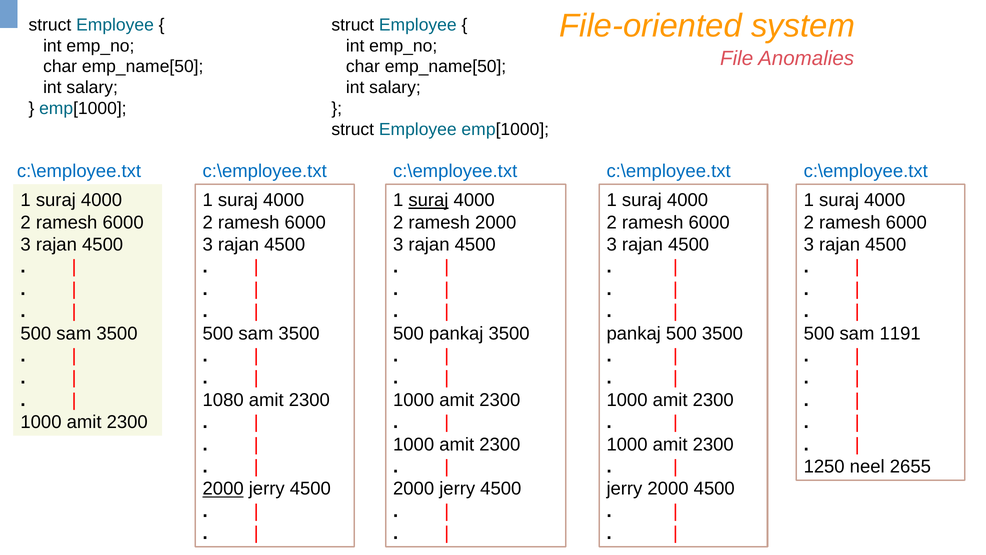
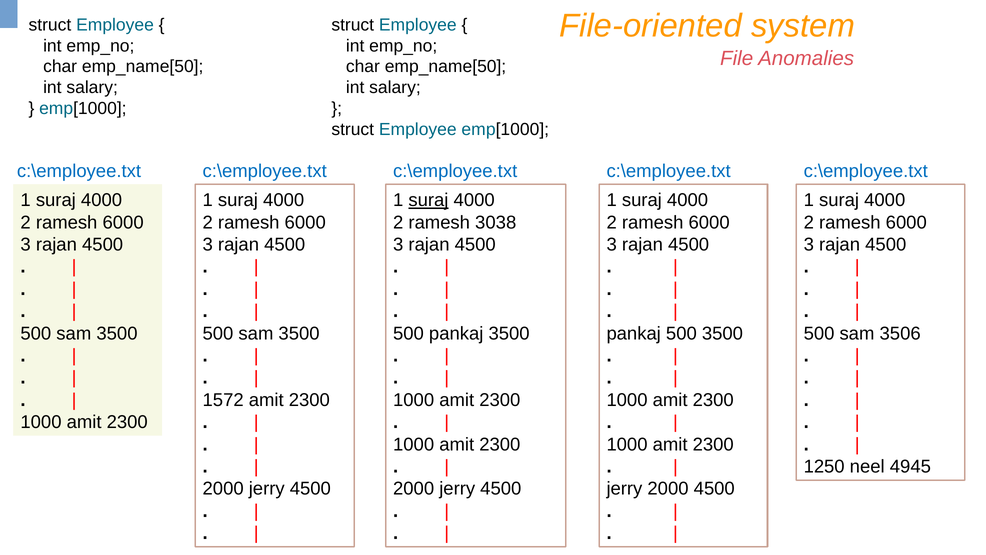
ramesh 2000: 2000 -> 3038
1191: 1191 -> 3506
1080: 1080 -> 1572
2655: 2655 -> 4945
2000 at (223, 489) underline: present -> none
